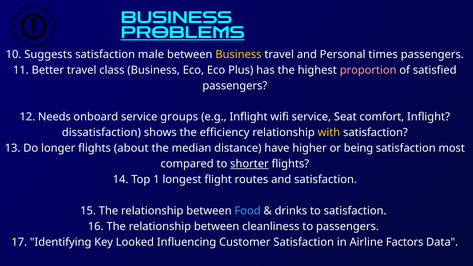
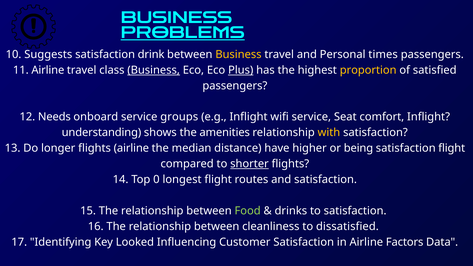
male: male -> drink
11 Better: Better -> Airline
Business at (154, 70) underline: none -> present
Plus underline: none -> present
proportion colour: pink -> yellow
dissatisfaction: dissatisfaction -> understanding
efficiency: efficiency -> amenities
flights about: about -> airline
satisfaction most: most -> flight
1: 1 -> 0
Food colour: light blue -> light green
to passengers: passengers -> dissatisfied
